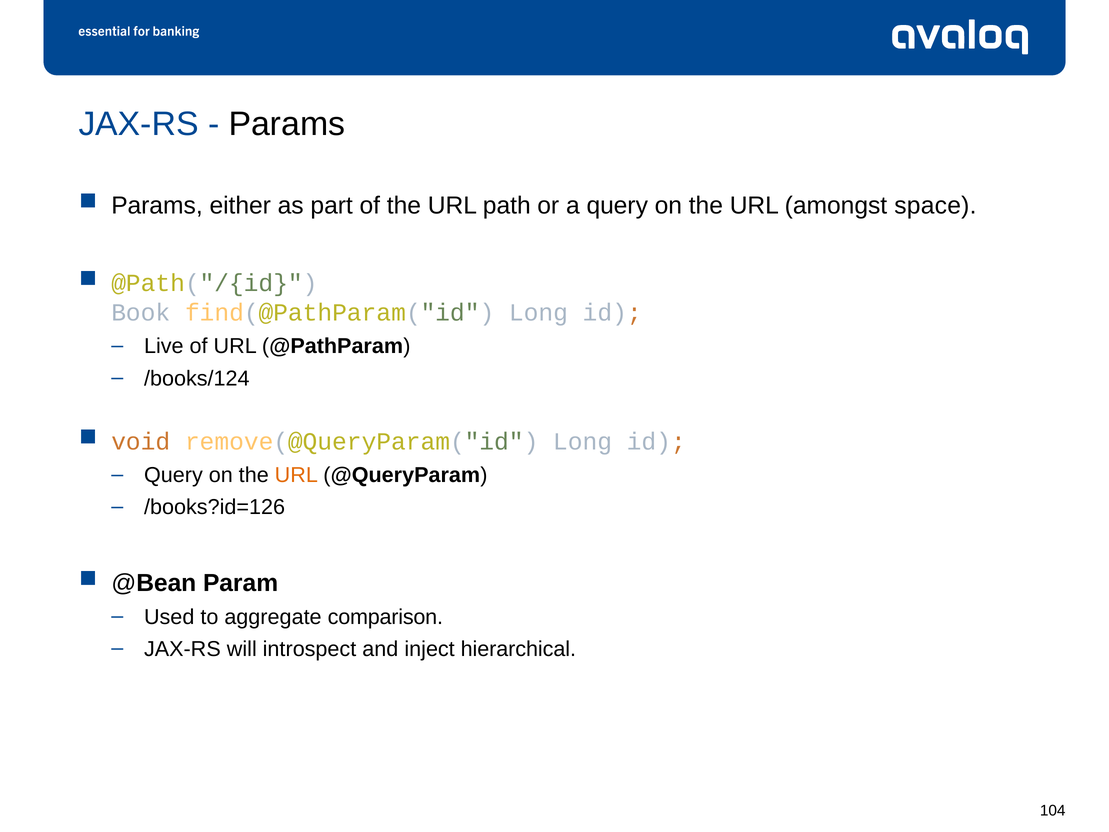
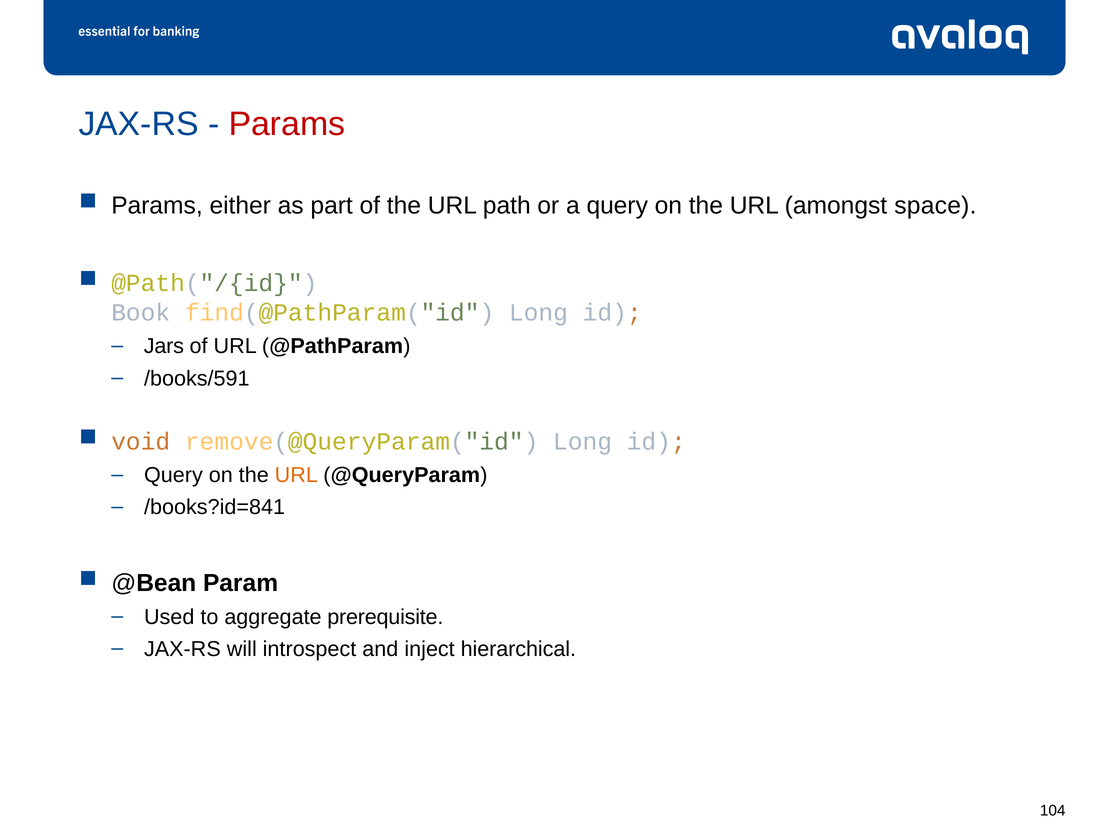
Params at (287, 124) colour: black -> red
Live: Live -> Jars
/books/124: /books/124 -> /books/591
/books?id=126: /books?id=126 -> /books?id=841
comparison: comparison -> prerequisite
